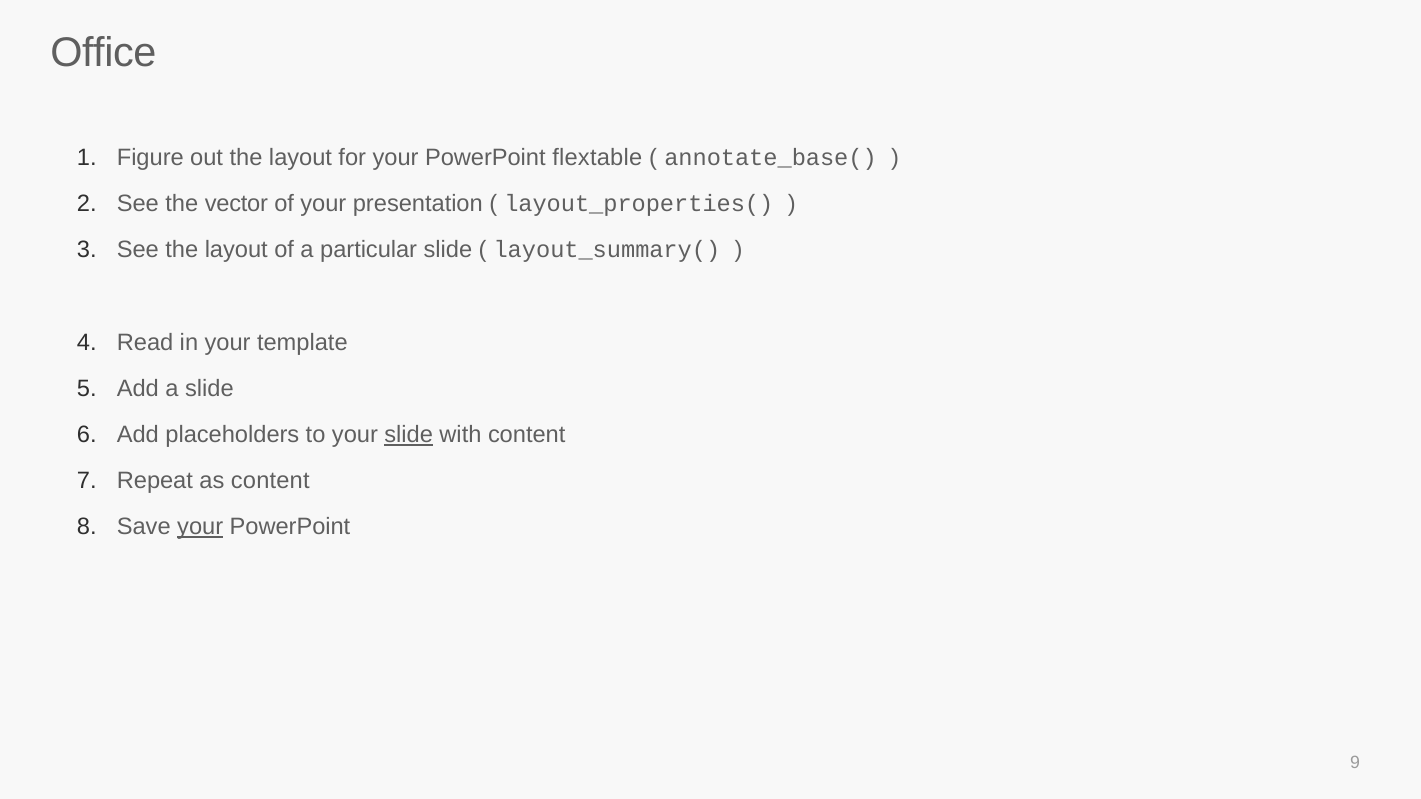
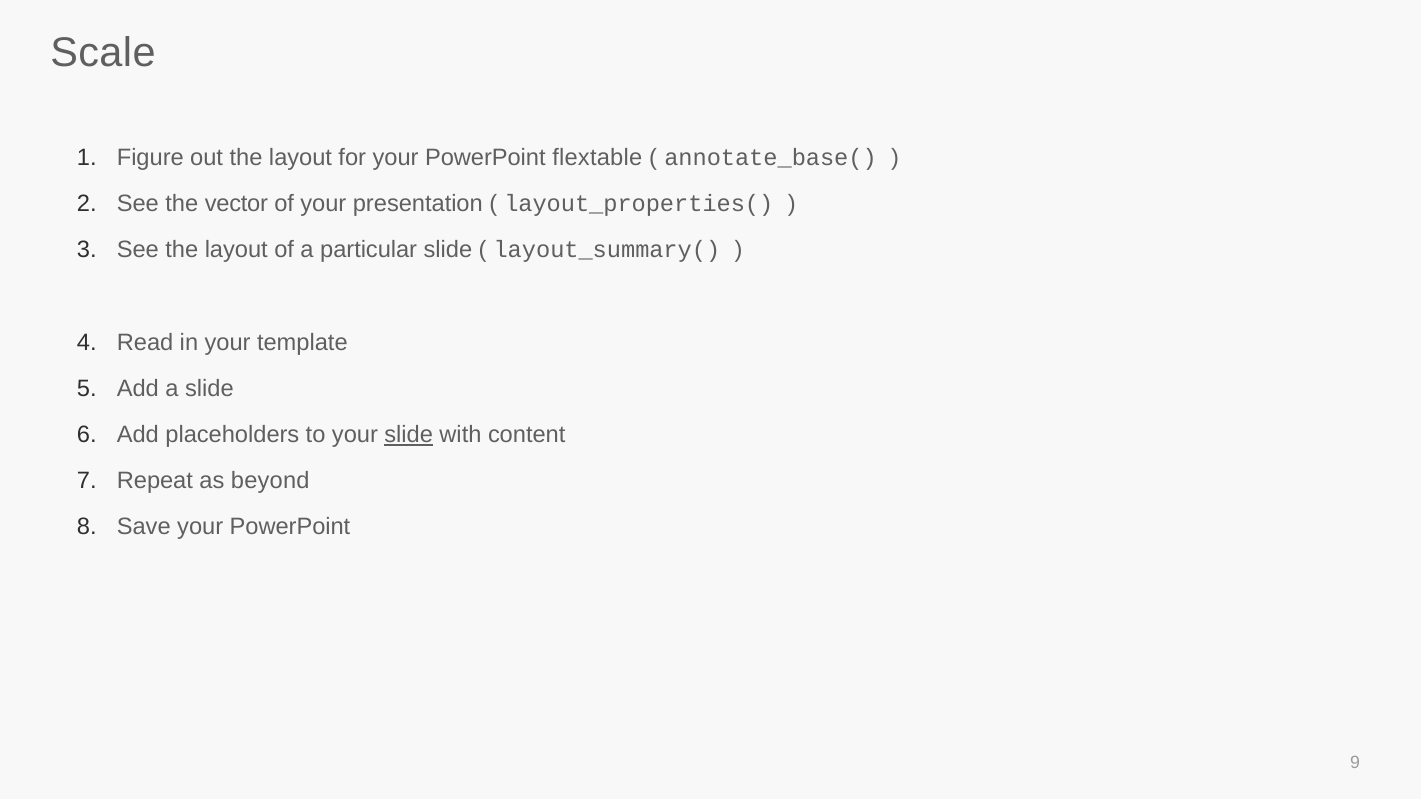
Office: Office -> Scale
as content: content -> beyond
your at (200, 527) underline: present -> none
